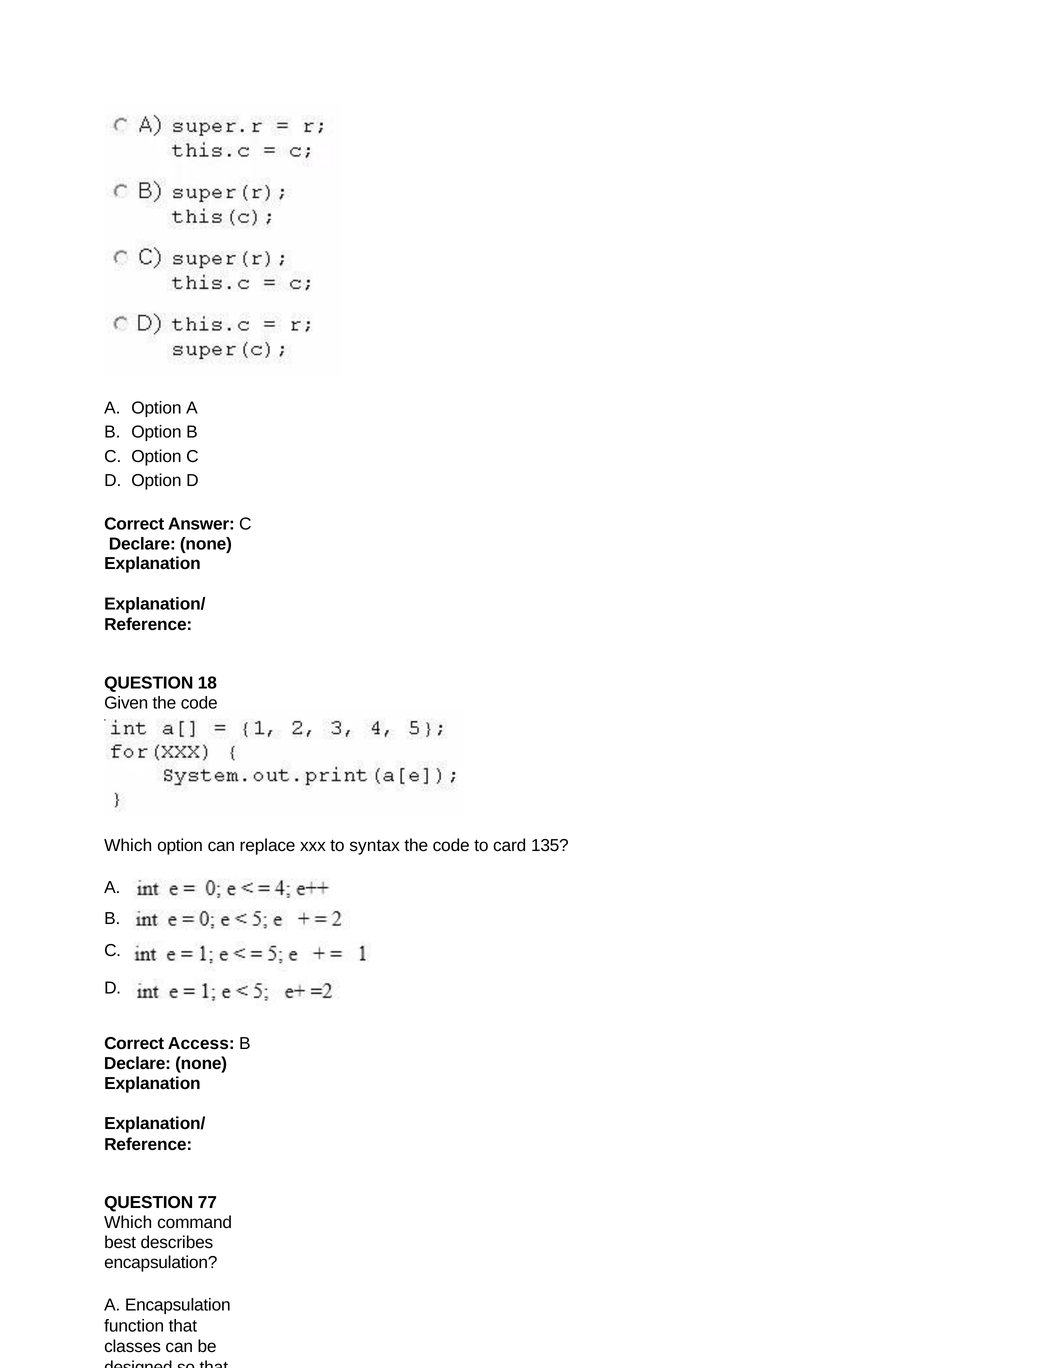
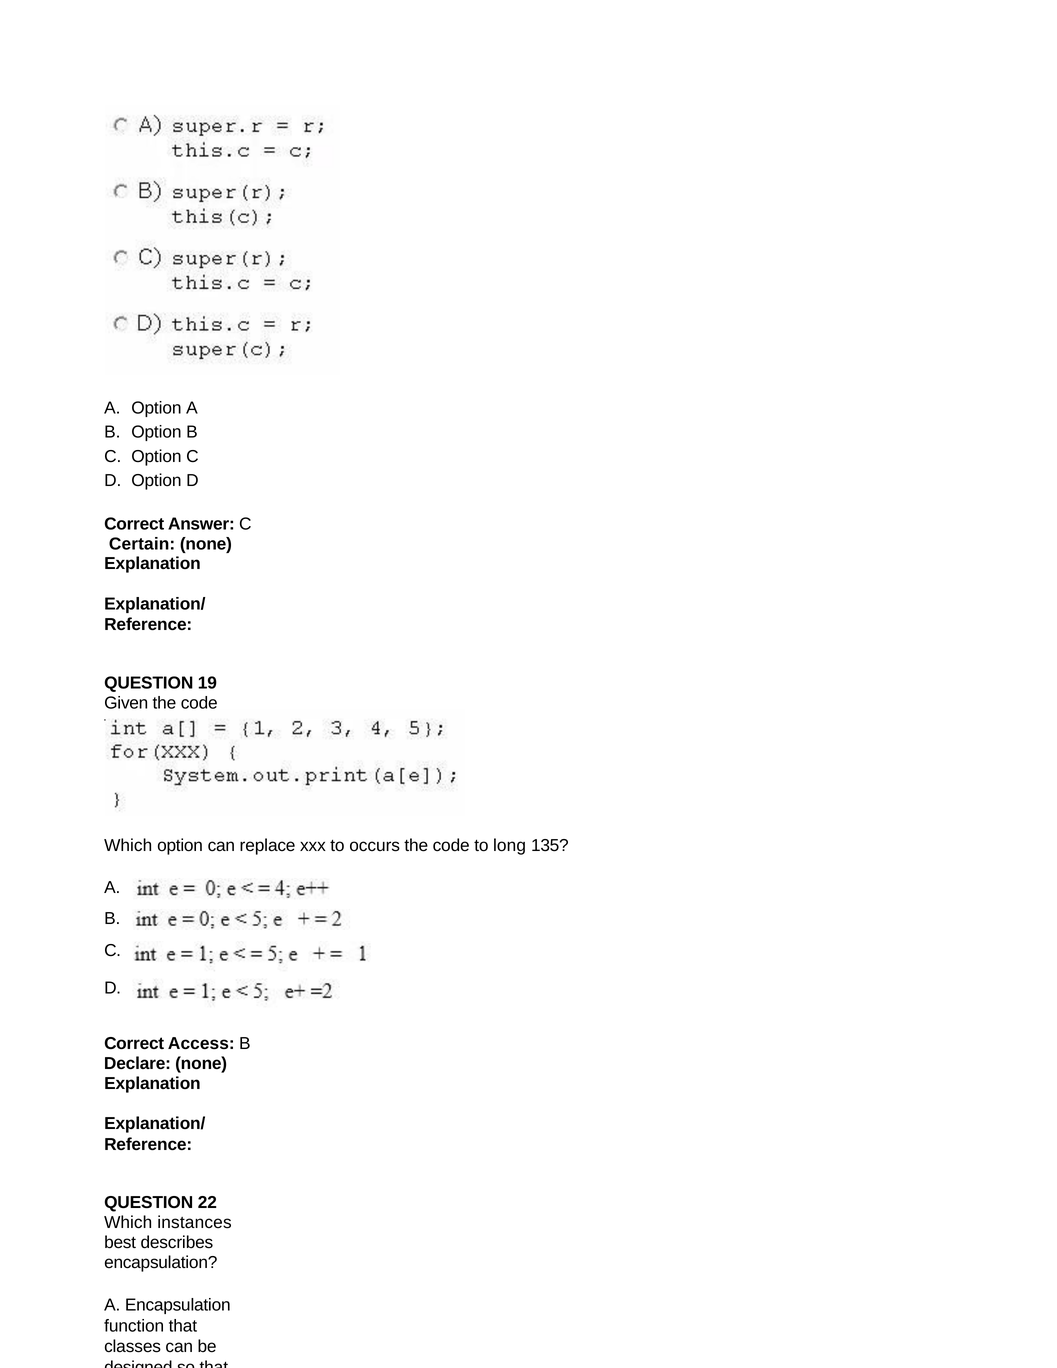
Declare at (142, 544): Declare -> Certain
18: 18 -> 19
syntax: syntax -> occurs
card: card -> long
77: 77 -> 22
command: command -> instances
